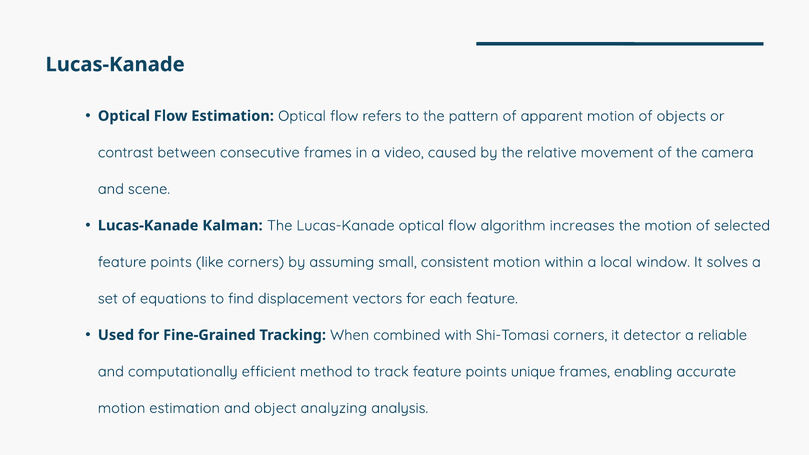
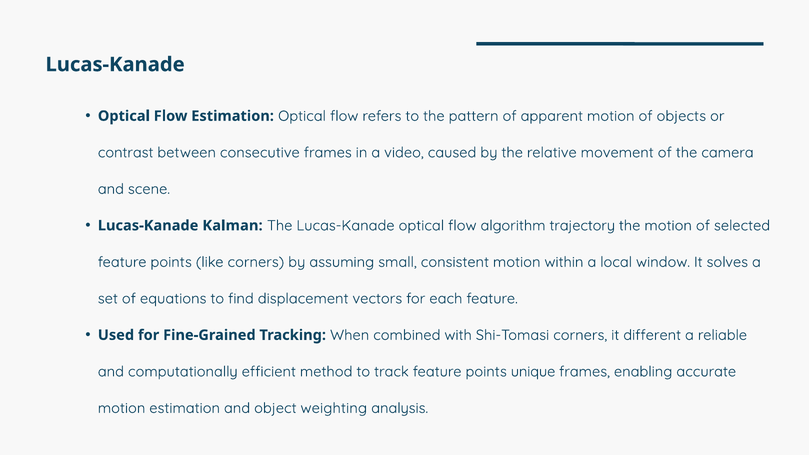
increases: increases -> trajectory
detector: detector -> different
analyzing: analyzing -> weighting
